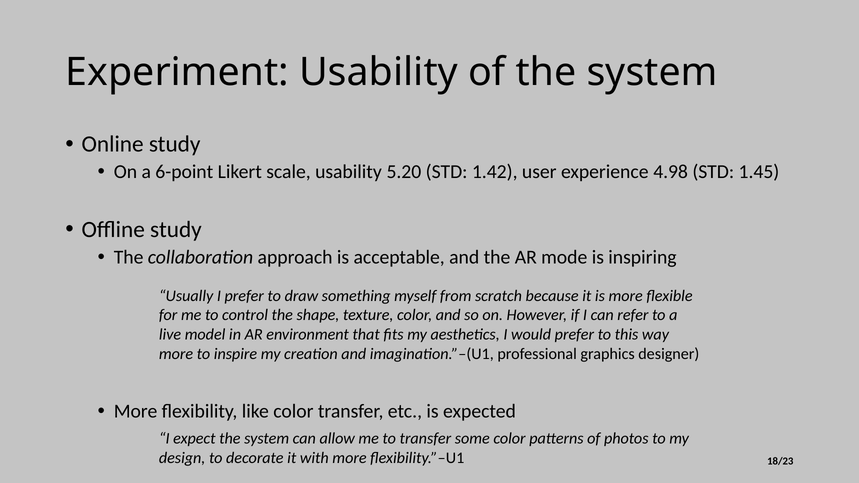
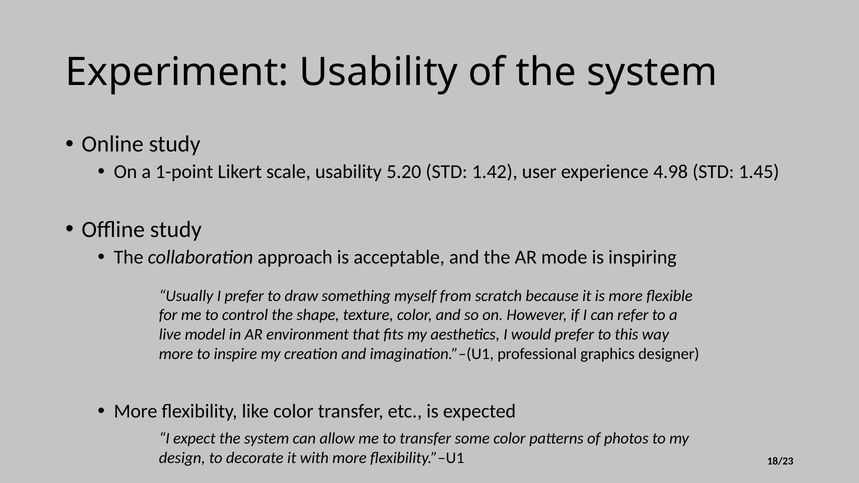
6-point: 6-point -> 1-point
